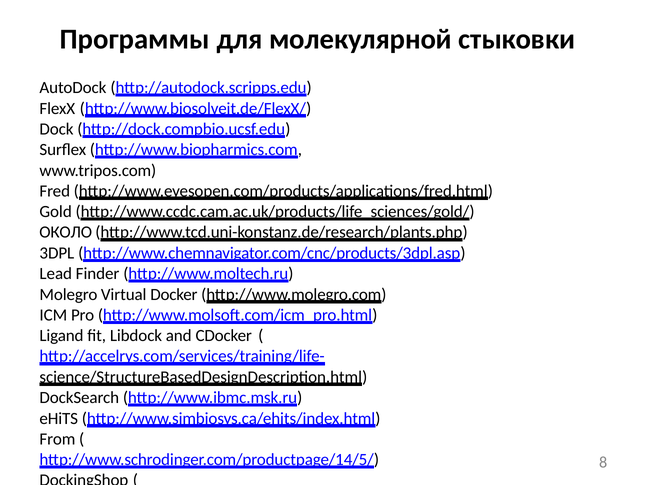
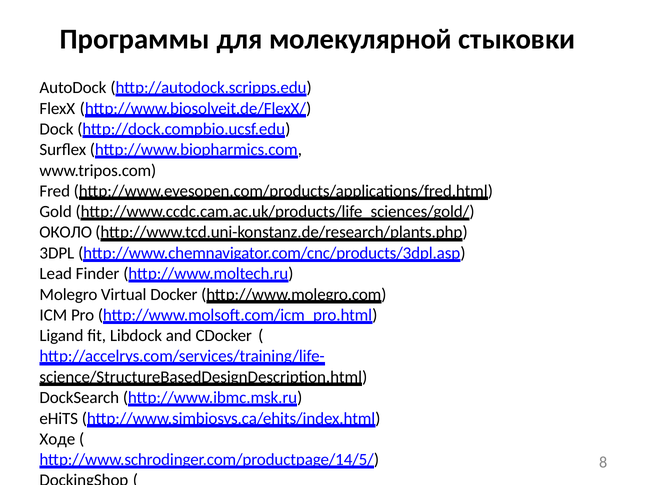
From: From -> Ходе
